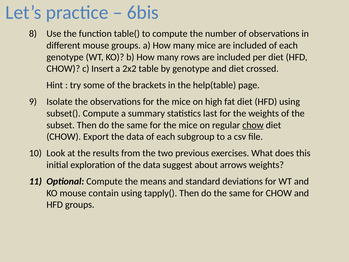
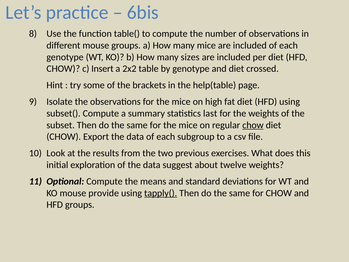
rows: rows -> sizes
arrows: arrows -> twelve
contain: contain -> provide
tapply( underline: none -> present
